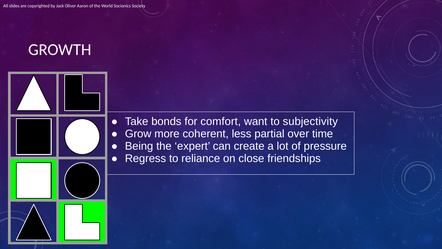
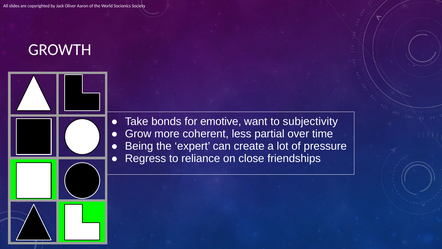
comfort: comfort -> emotive
